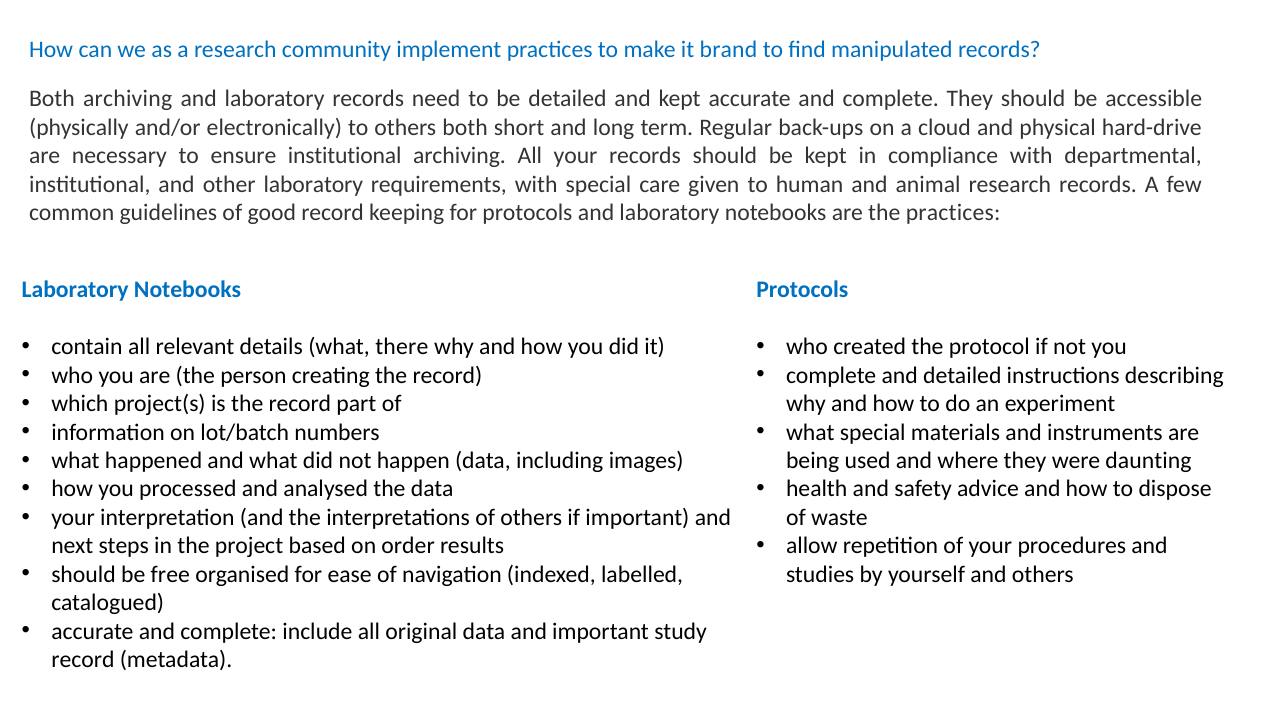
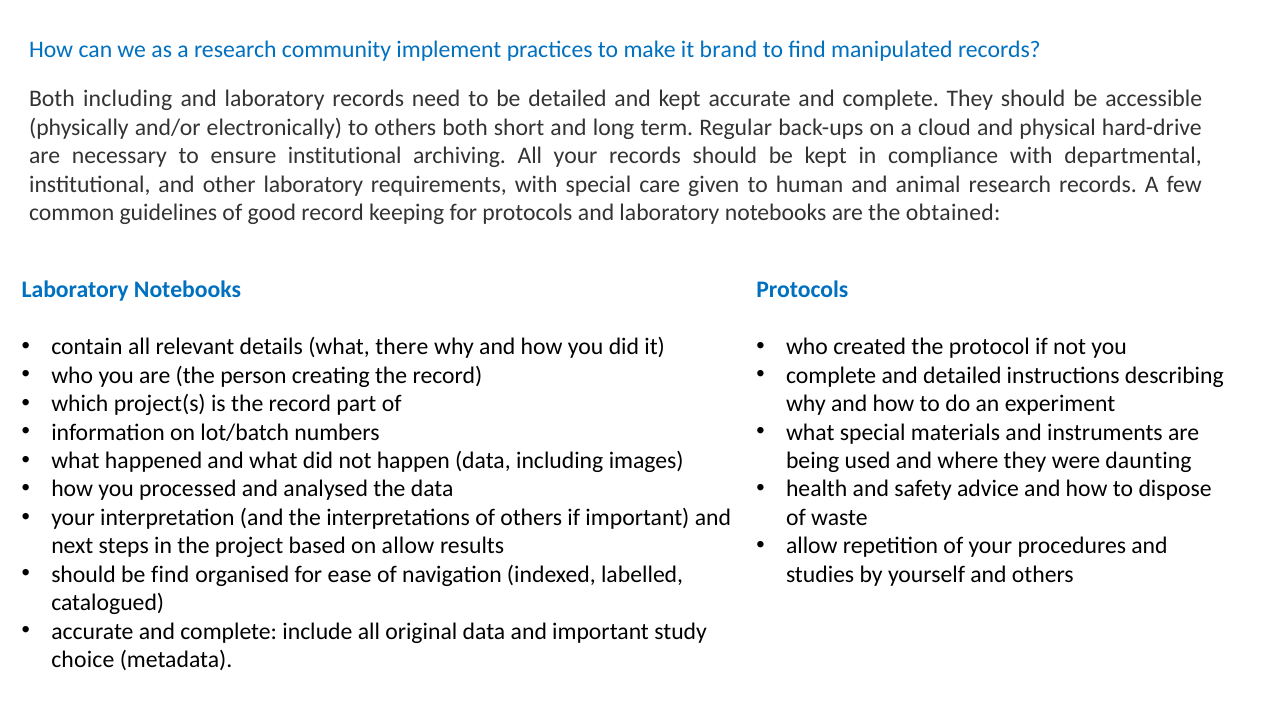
Both archiving: archiving -> including
the practices: practices -> obtained
on order: order -> allow
be free: free -> find
record at (83, 660): record -> choice
